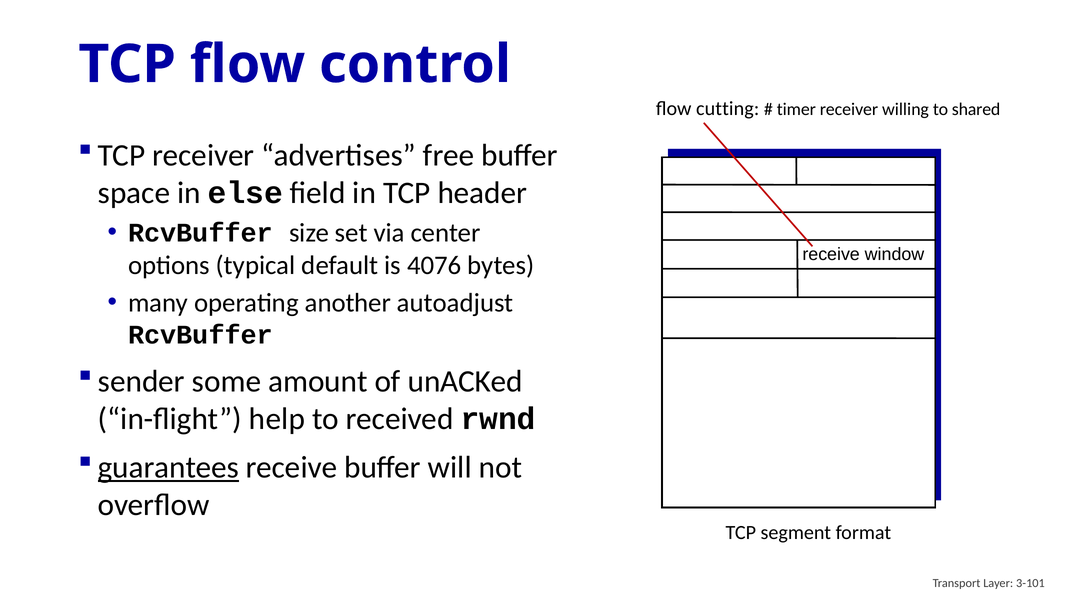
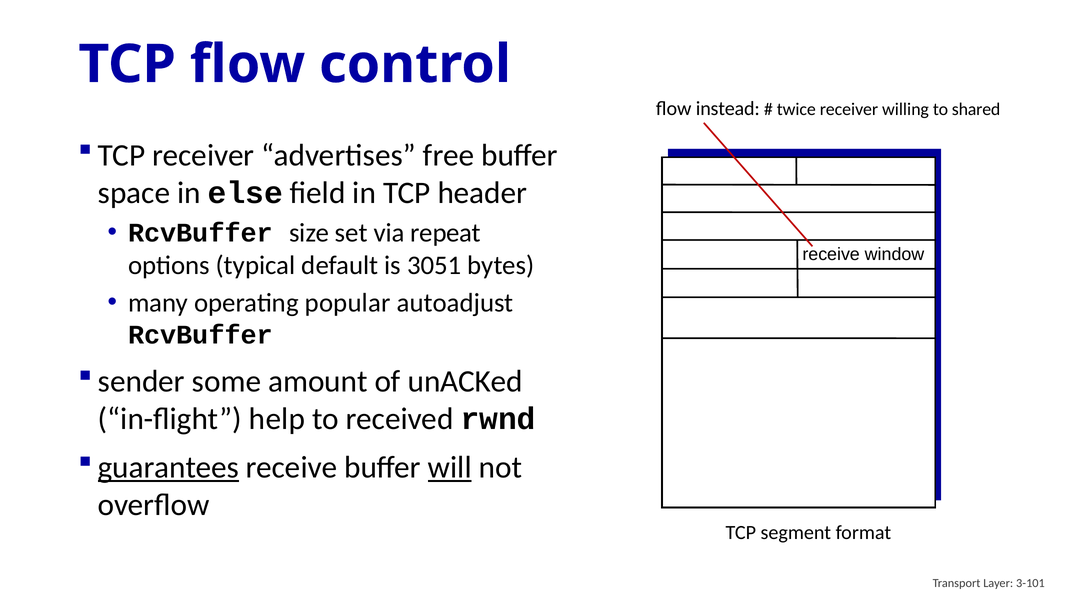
cutting: cutting -> instead
timer: timer -> twice
center: center -> repeat
4076: 4076 -> 3051
another: another -> popular
will underline: none -> present
